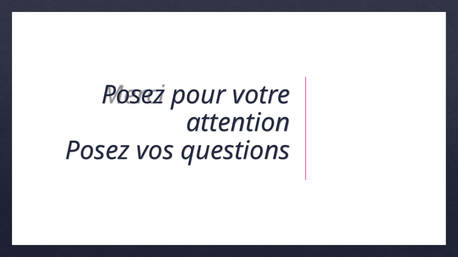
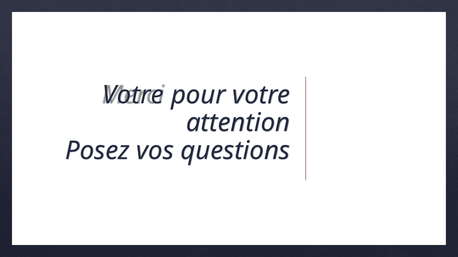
Posez at (133, 95): Posez -> Votre
